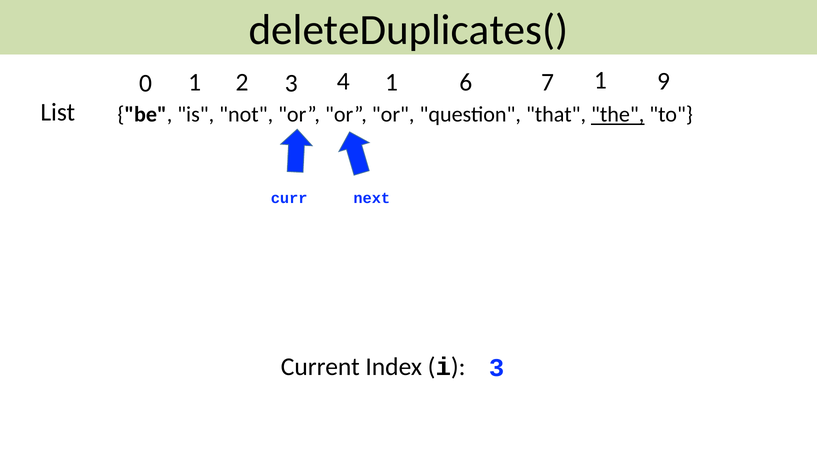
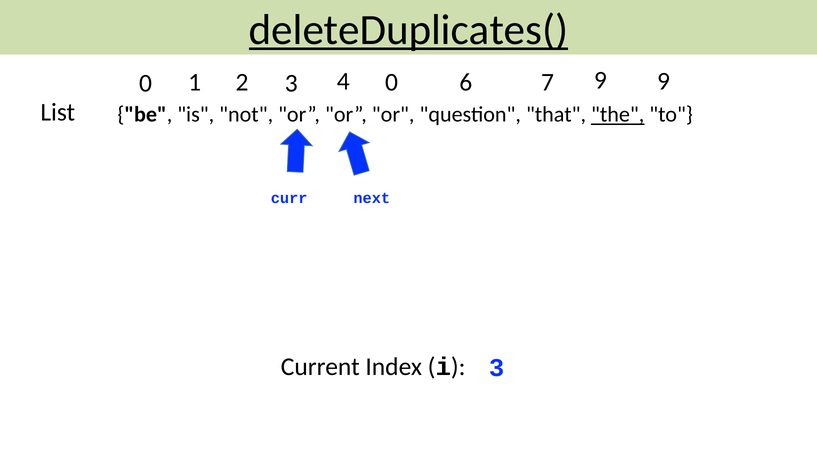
deleteDuplicates( underline: none -> present
4 1: 1 -> 0
7 1: 1 -> 9
